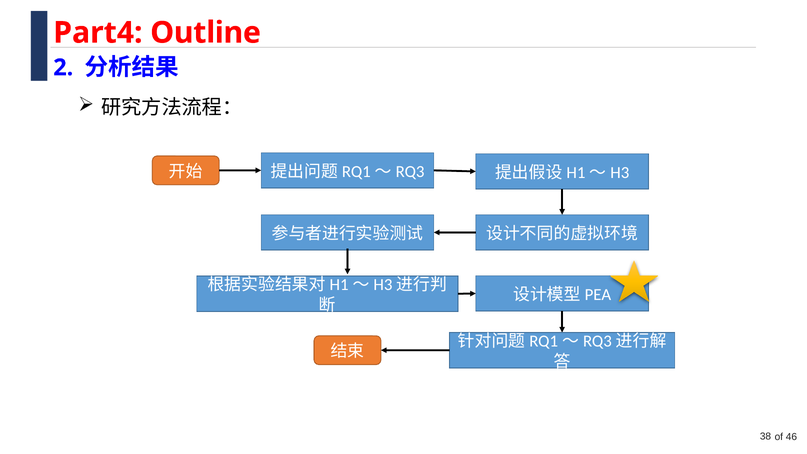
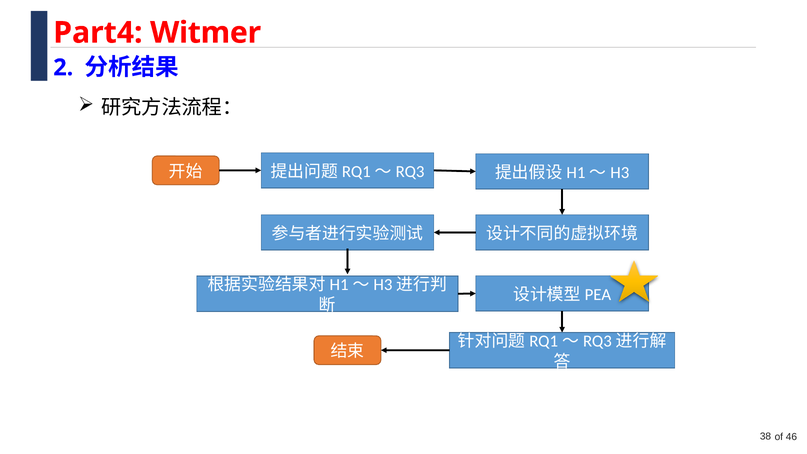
Outline: Outline -> Witmer
